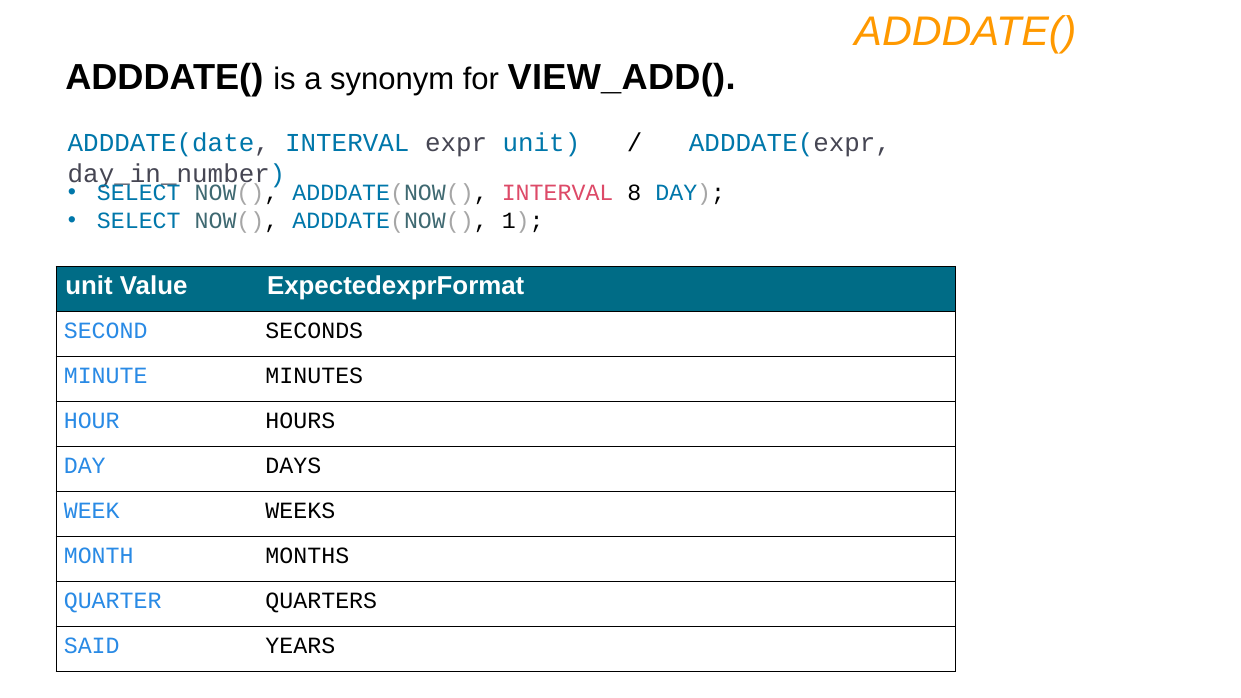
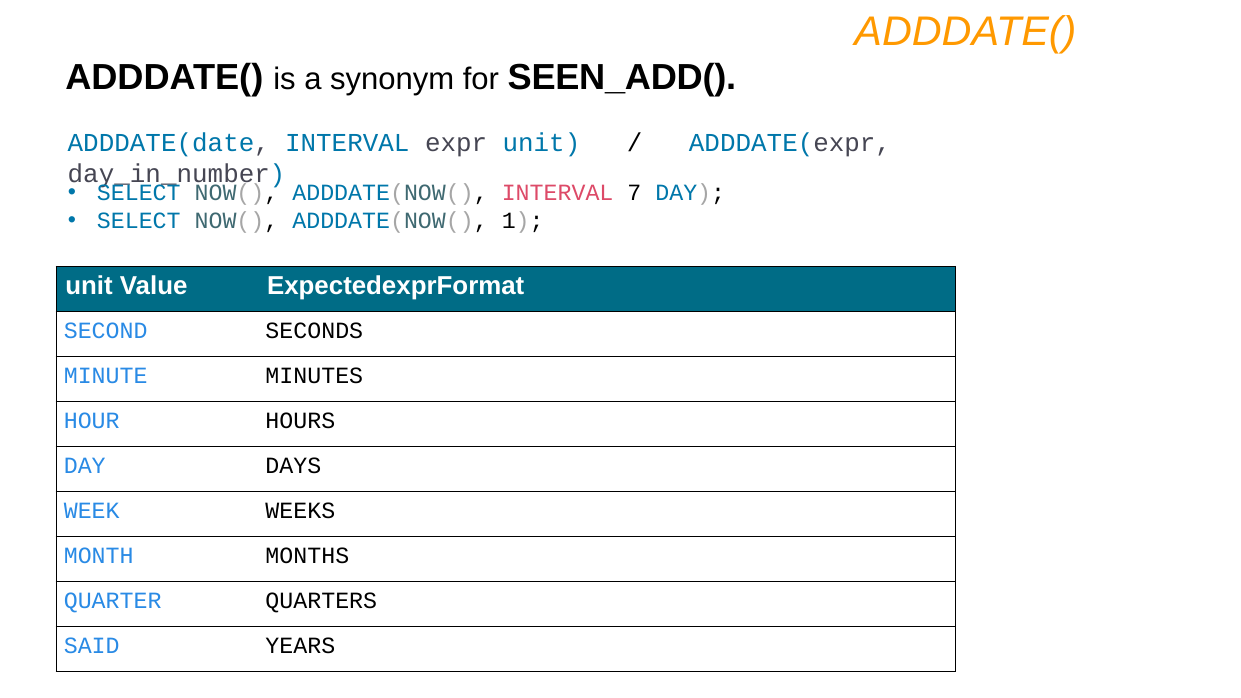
VIEW_ADD(: VIEW_ADD( -> SEEN_ADD(
8: 8 -> 7
